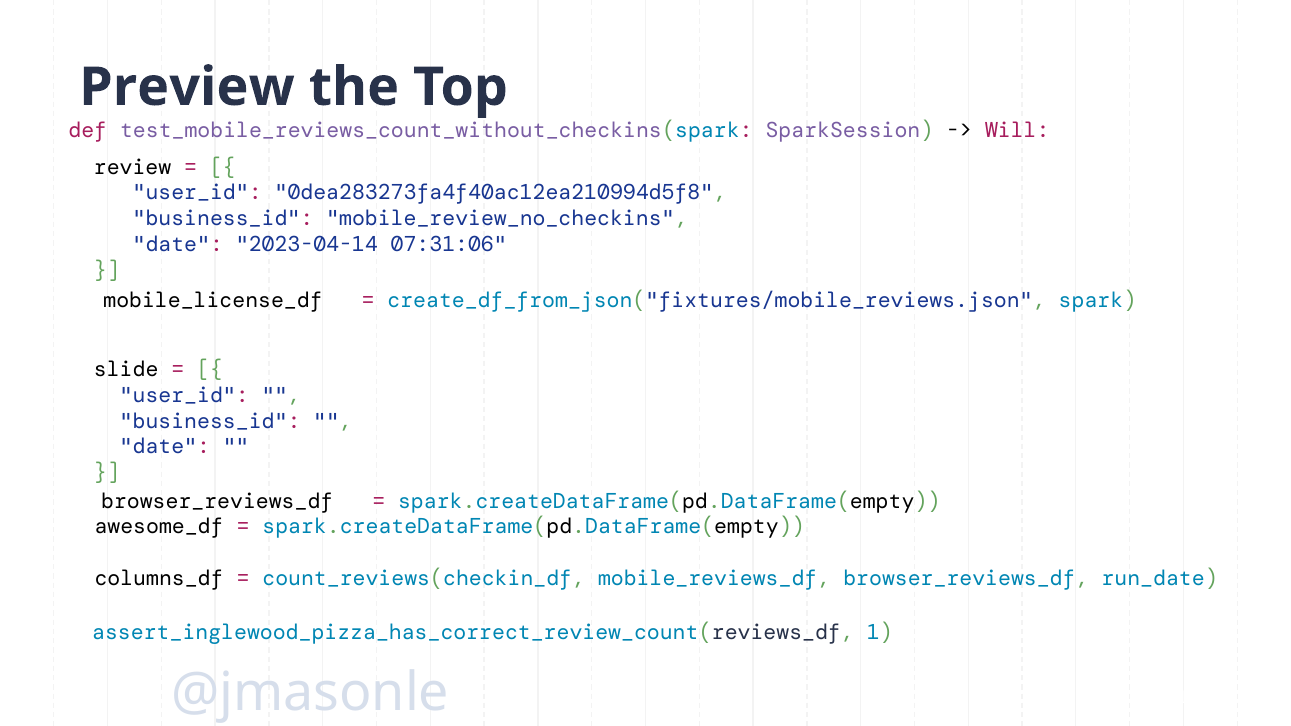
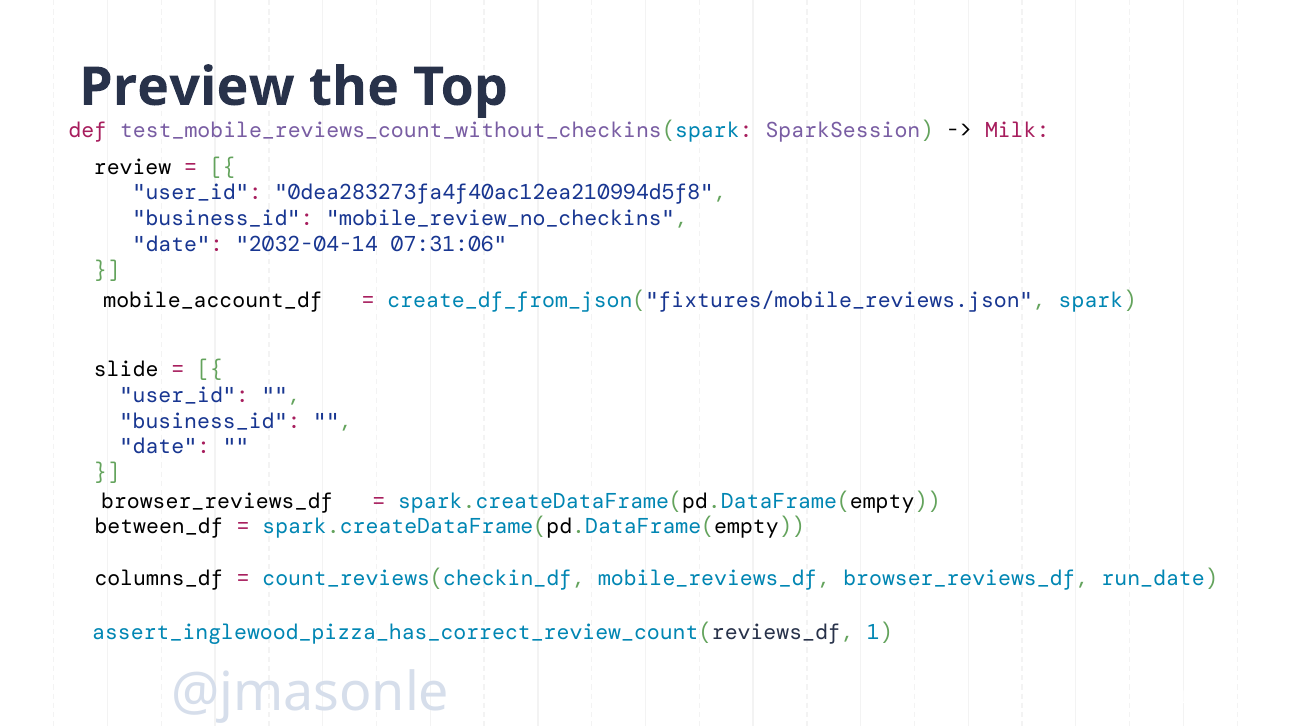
Will: Will -> Milk
2023-04-14: 2023-04-14 -> 2032-04-14
mobile_license_df: mobile_license_df -> mobile_account_df
awesome_df: awesome_df -> between_df
